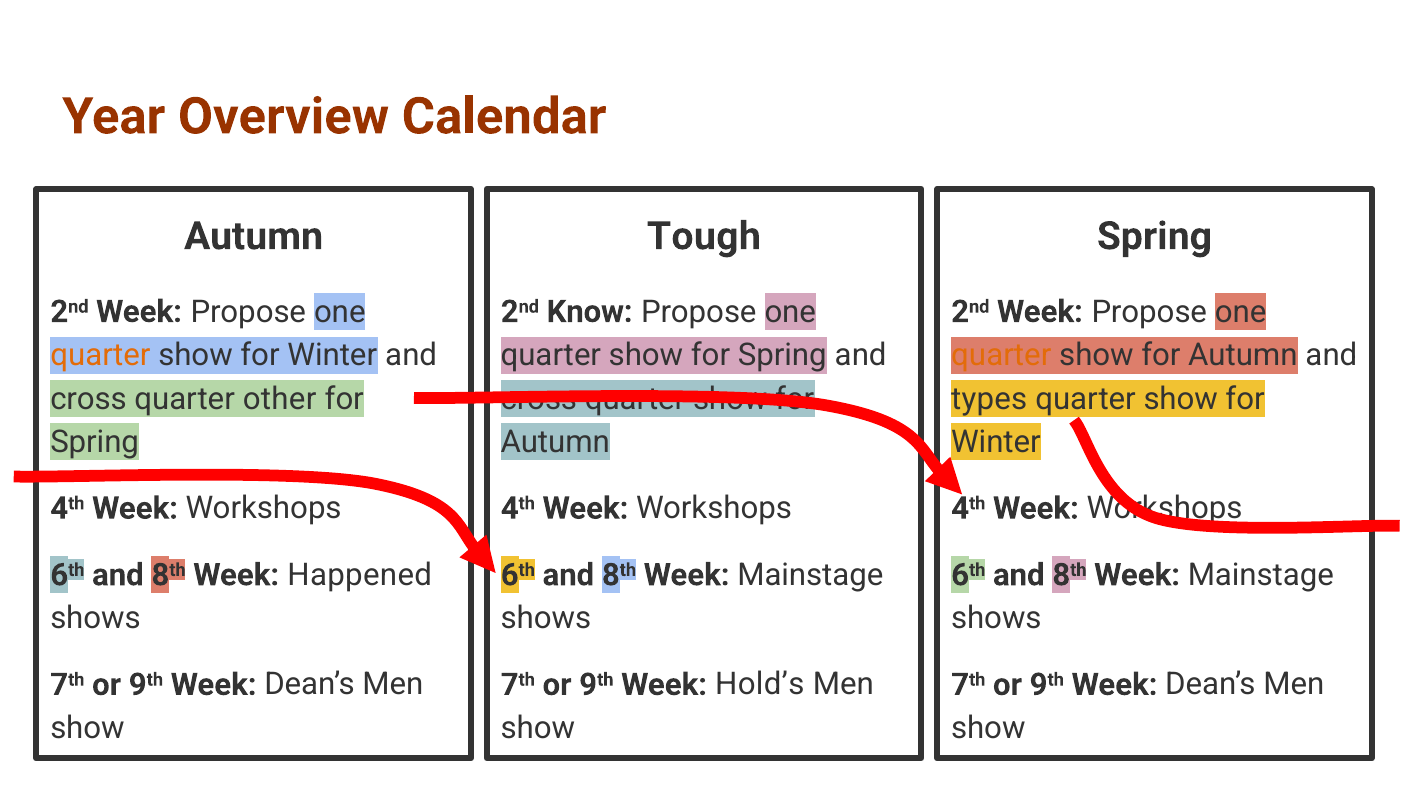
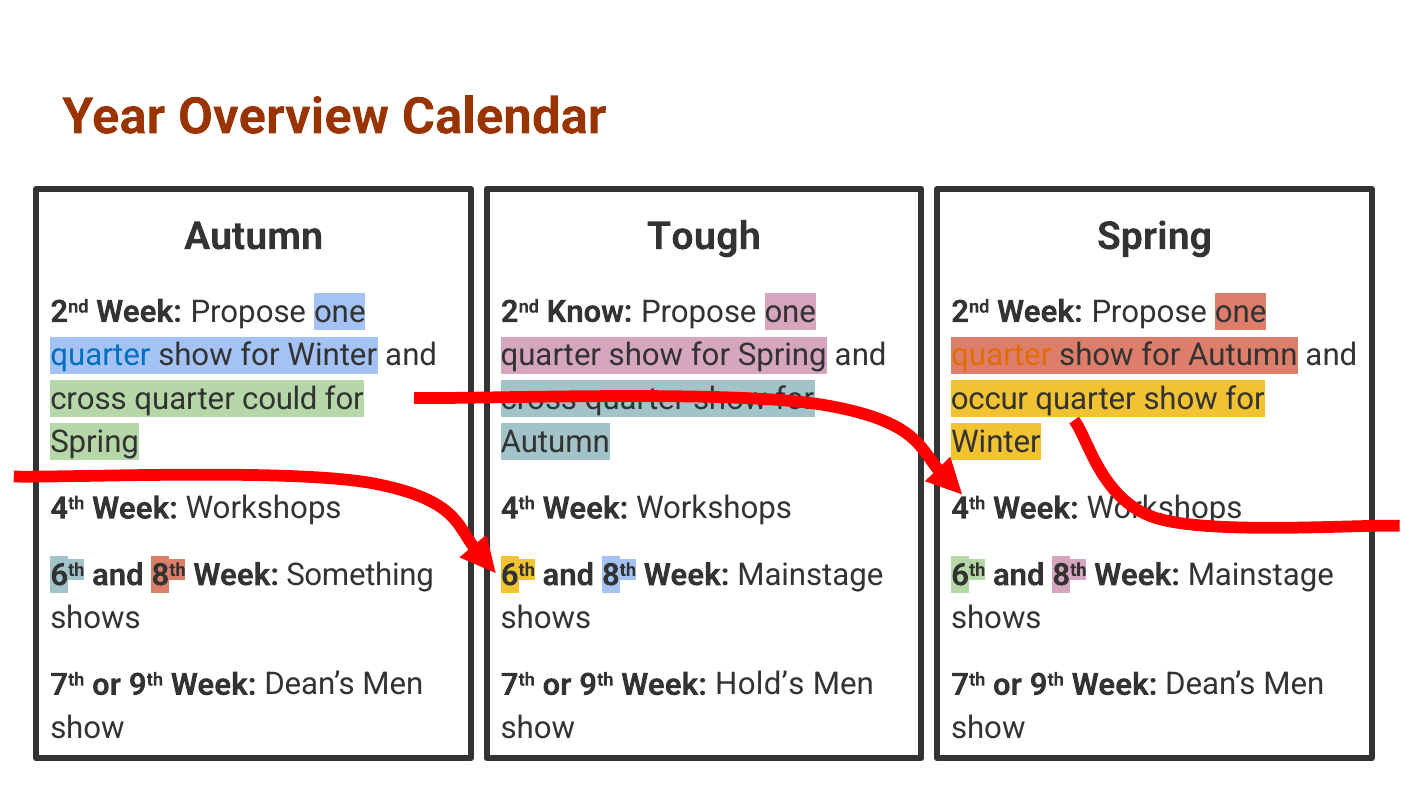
quarter at (100, 356) colour: orange -> blue
other: other -> could
types: types -> occur
Happened: Happened -> Something
